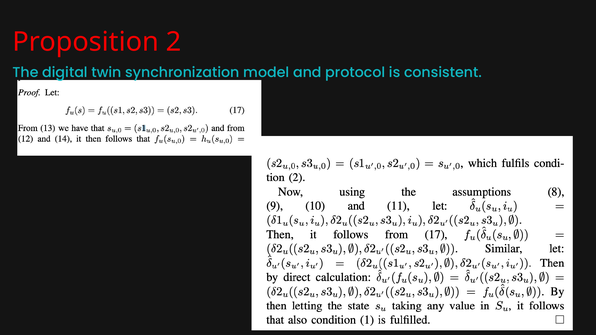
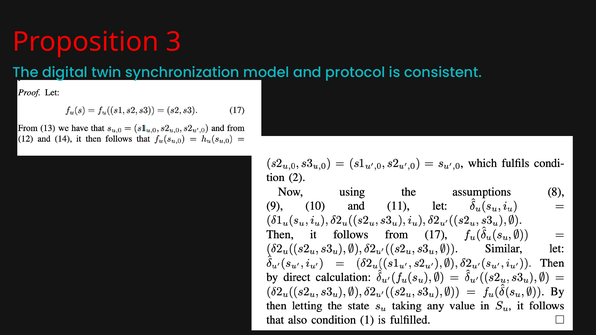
2: 2 -> 3
